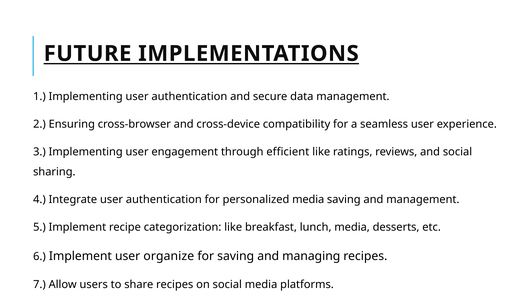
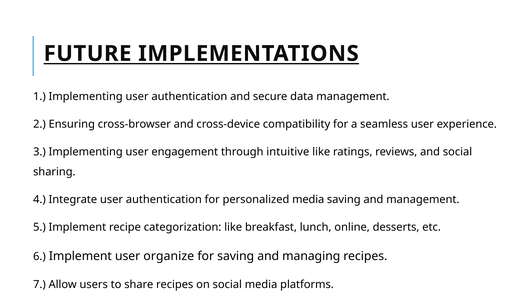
efficient: efficient -> intuitive
lunch media: media -> online
